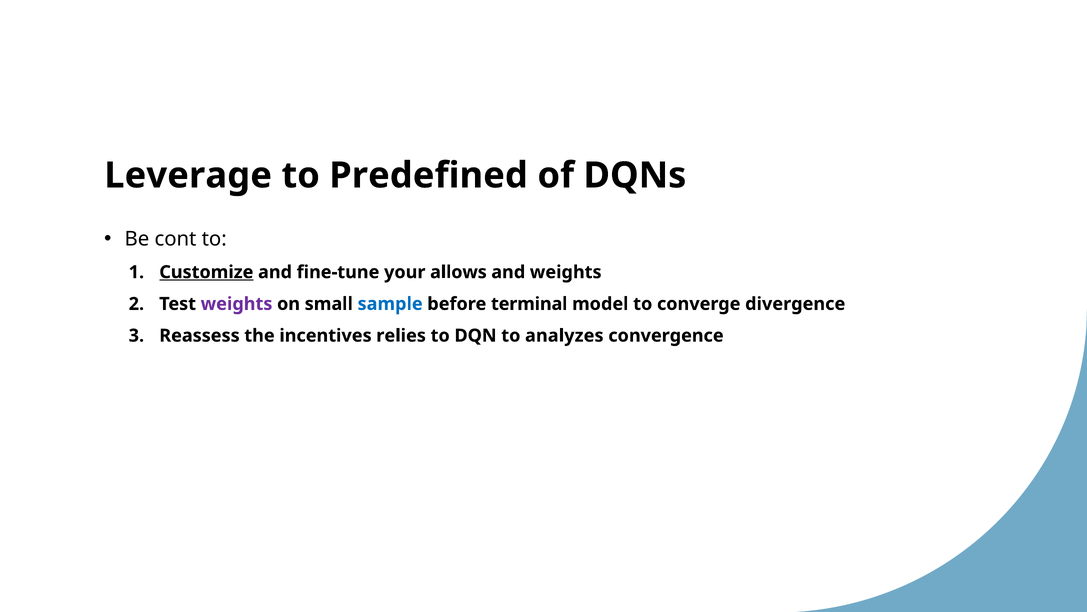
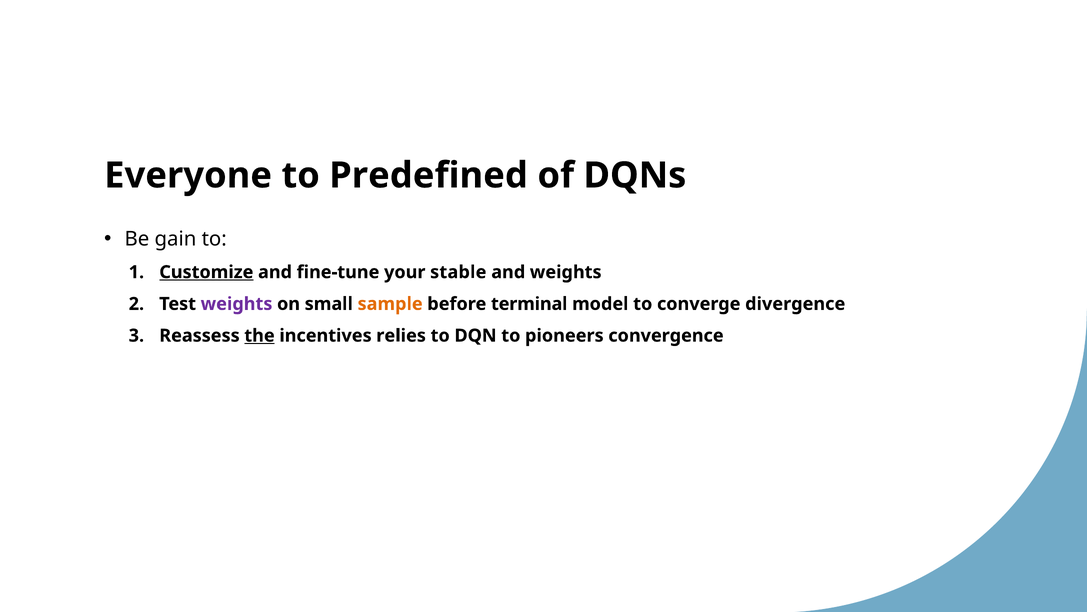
Leverage: Leverage -> Everyone
cont: cont -> gain
allows: allows -> stable
sample colour: blue -> orange
the underline: none -> present
analyzes: analyzes -> pioneers
